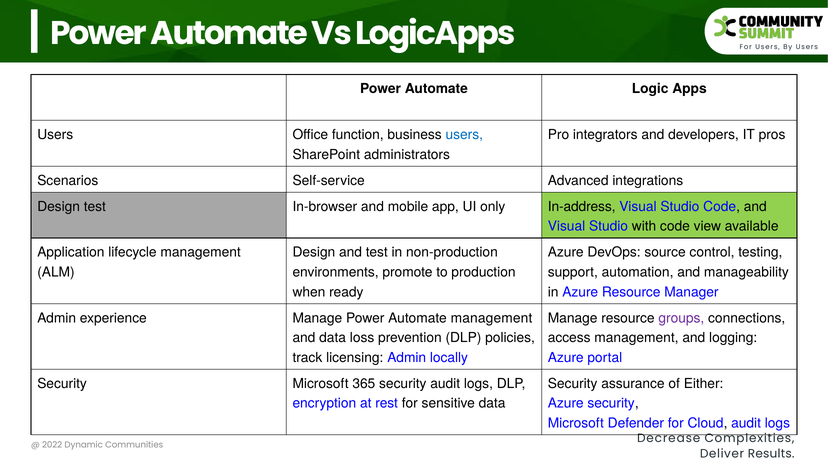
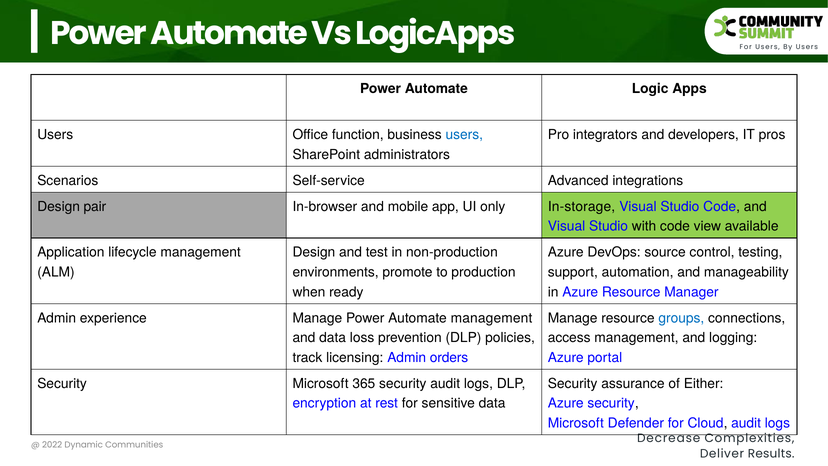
Design test: test -> pair
In-address: In-address -> In-storage
groups colour: purple -> blue
locally: locally -> orders
